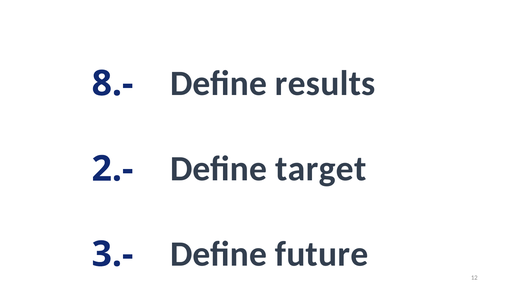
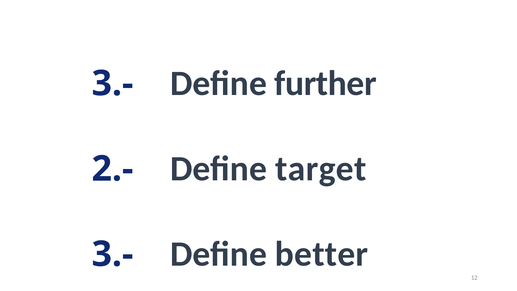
8.- at (112, 83): 8.- -> 3.-
results: results -> further
future: future -> better
